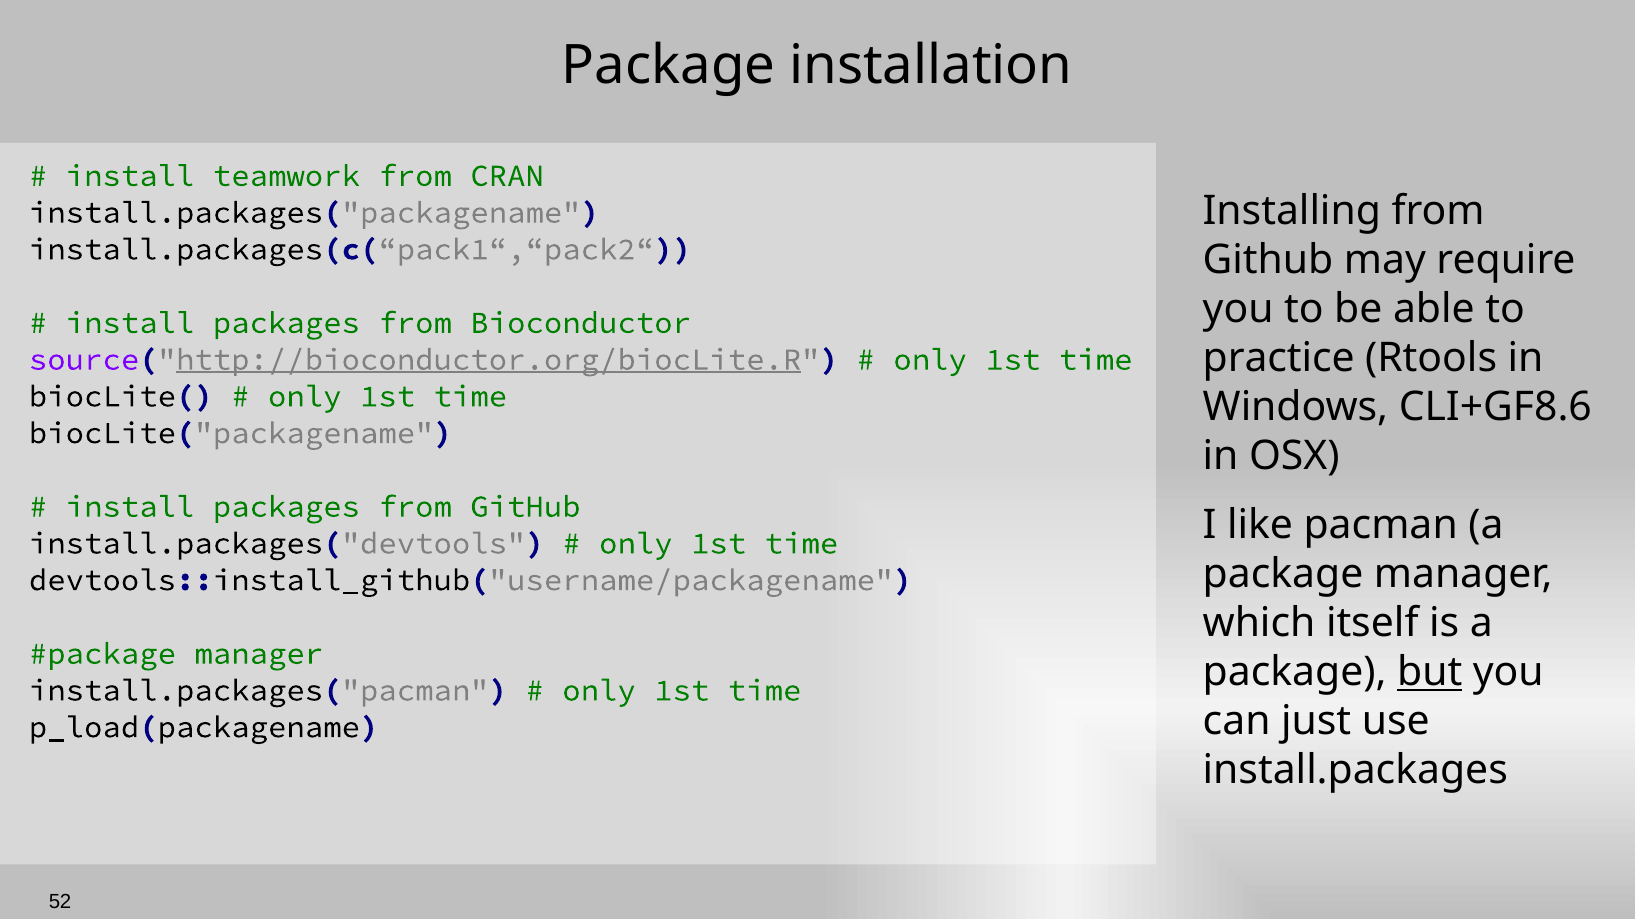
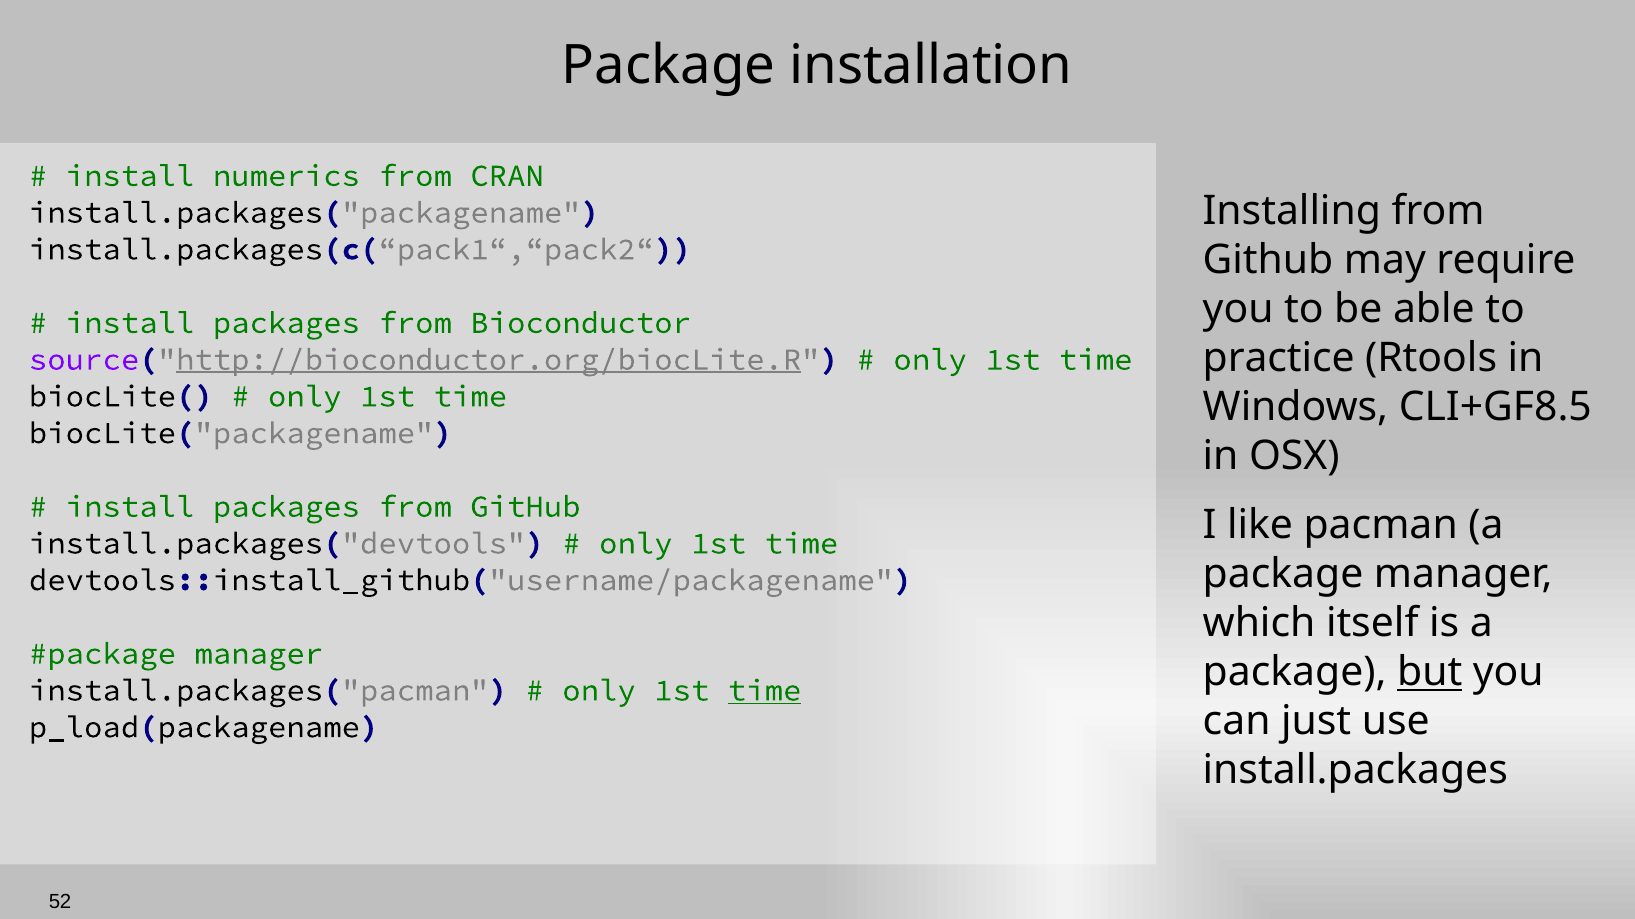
teamwork: teamwork -> numerics
CLI+GF8.6: CLI+GF8.6 -> CLI+GF8.5
time at (765, 691) underline: none -> present
